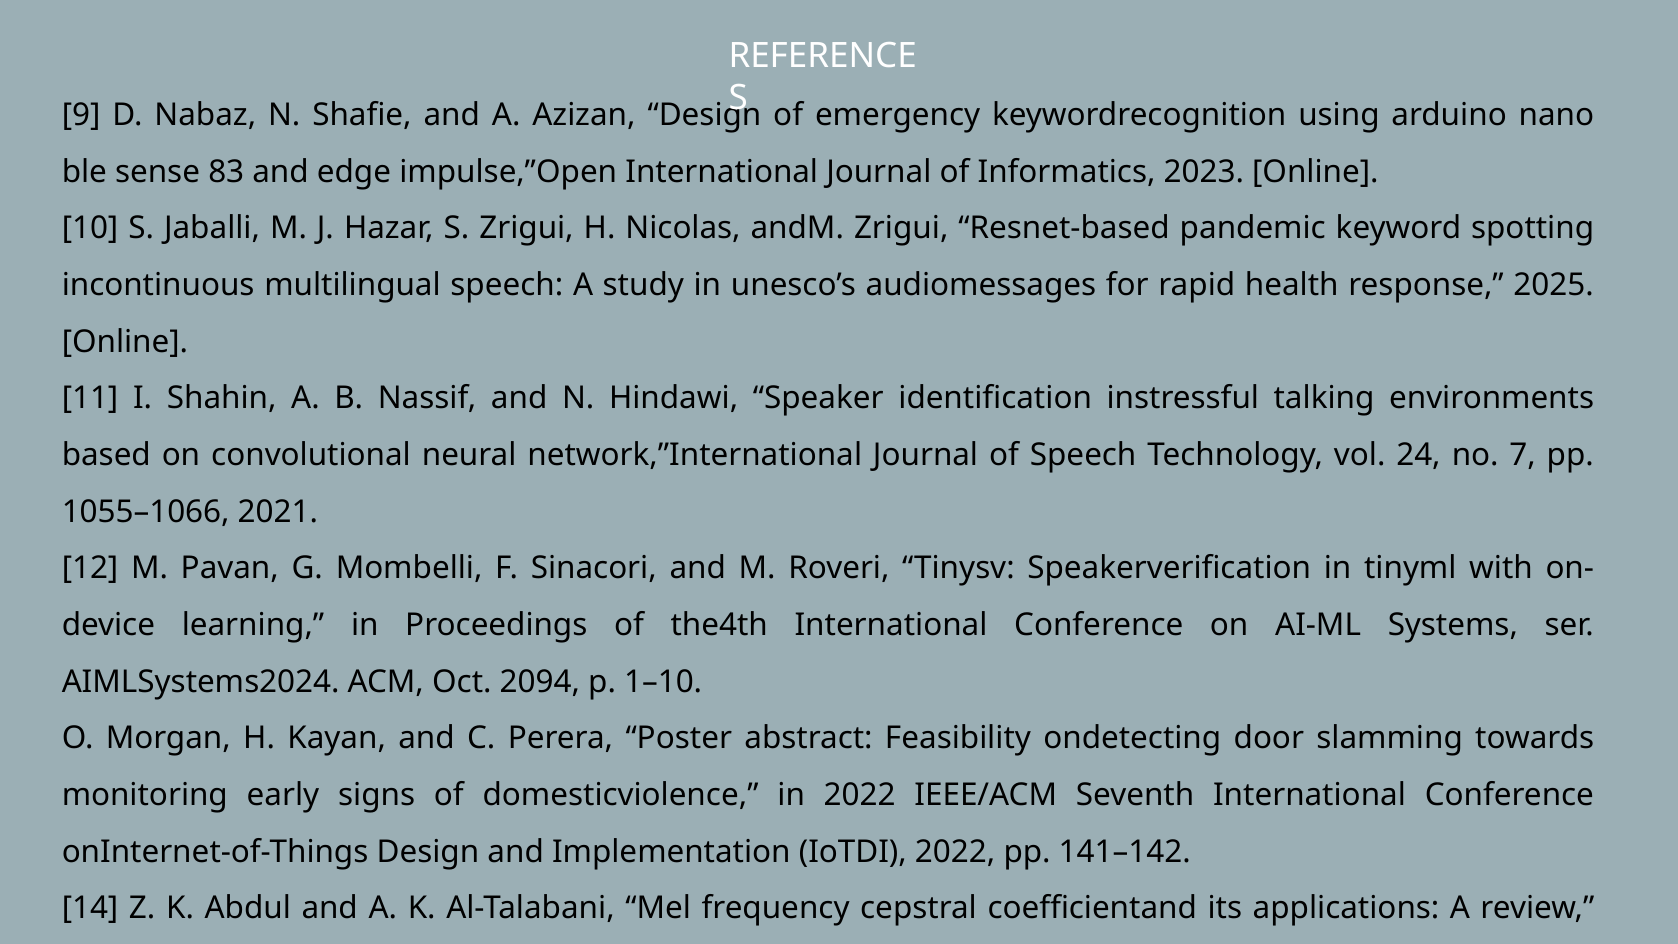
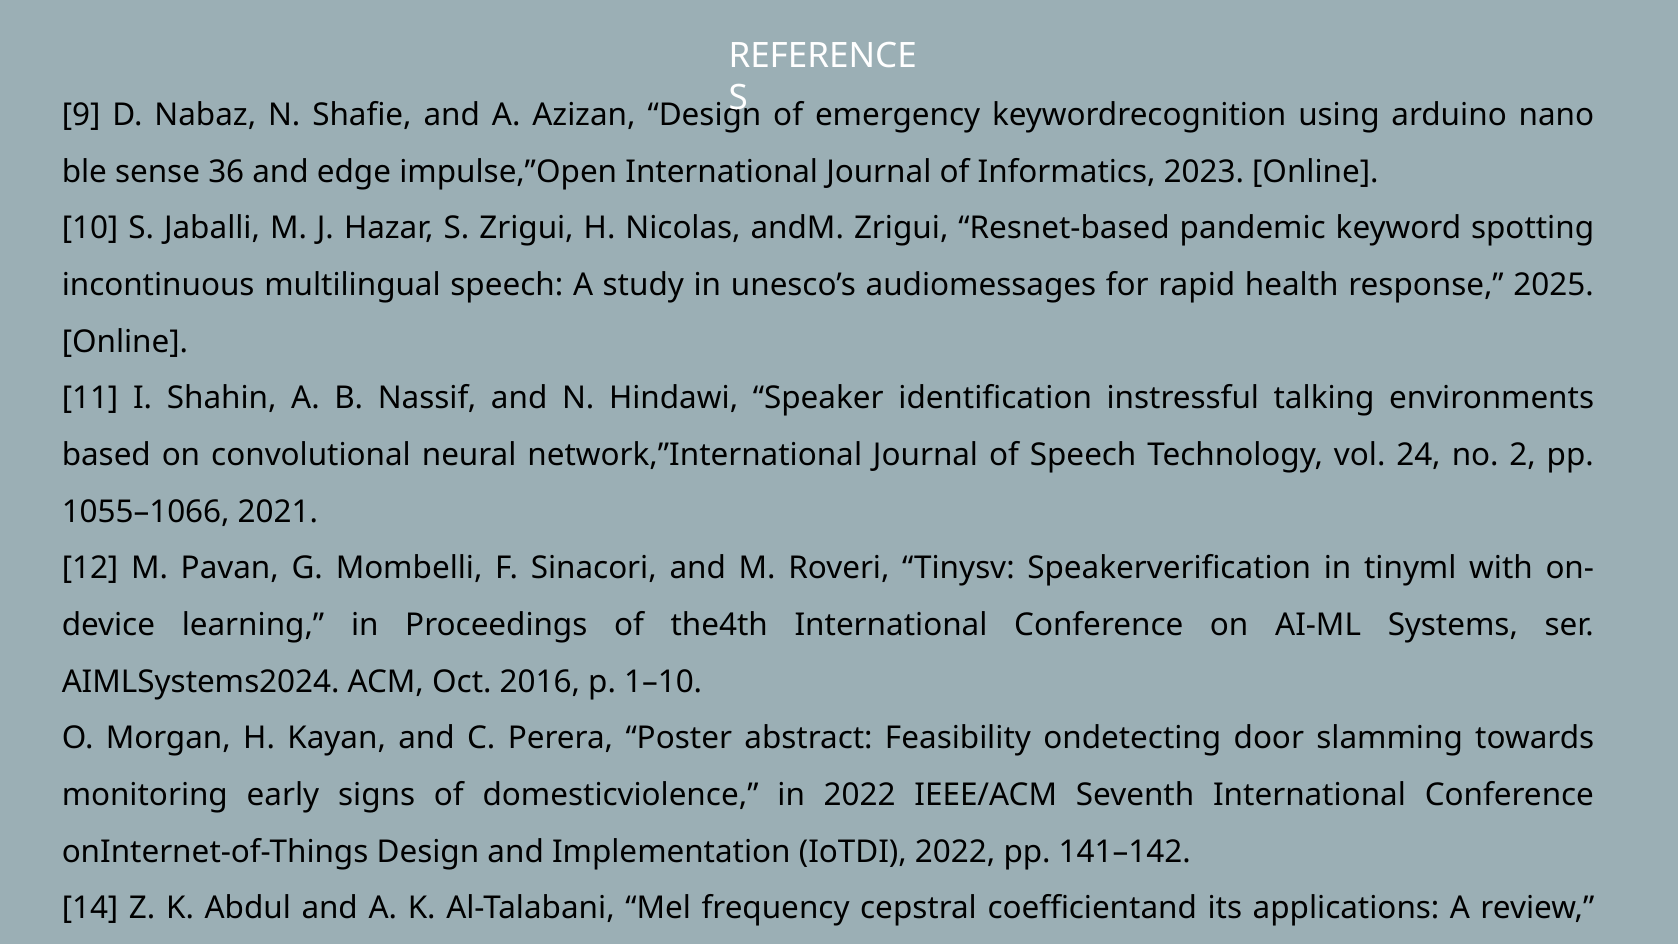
83: 83 -> 36
7: 7 -> 2
2094: 2094 -> 2016
